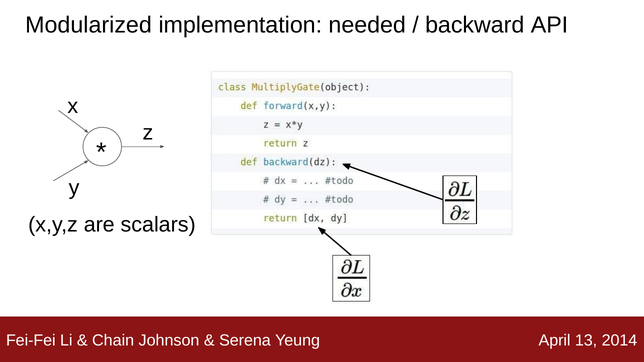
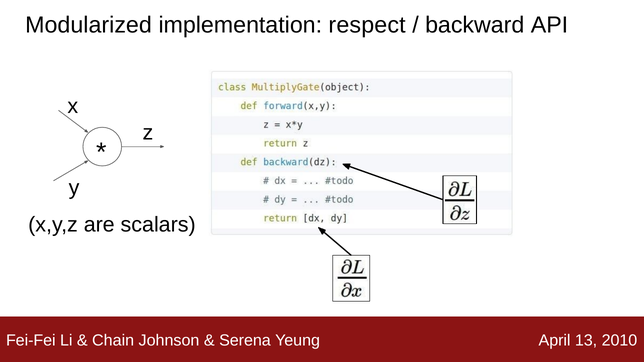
needed: needed -> respect
2014: 2014 -> 2010
